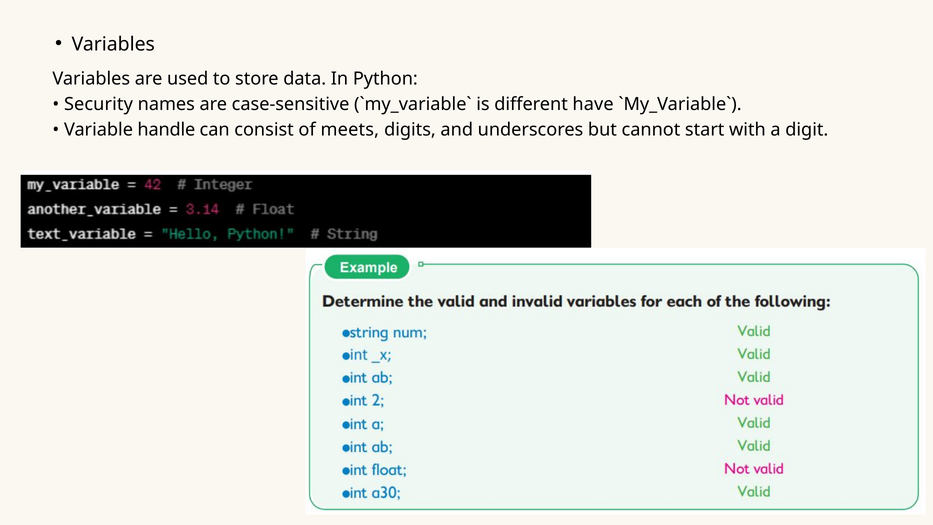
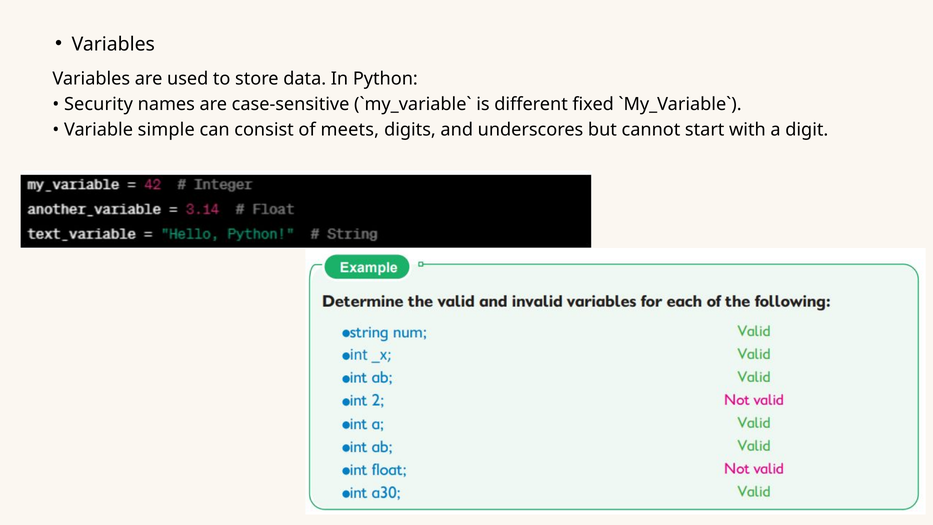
have: have -> fixed
handle: handle -> simple
